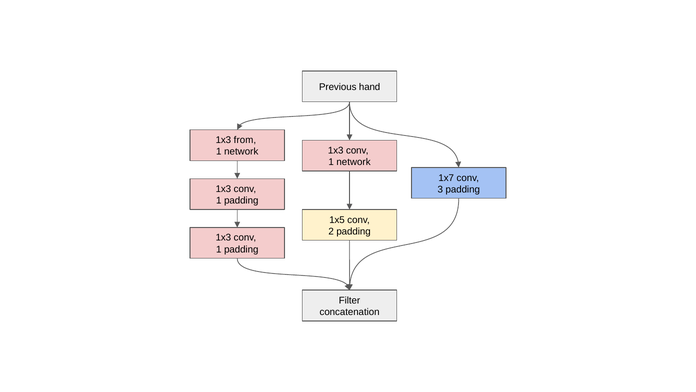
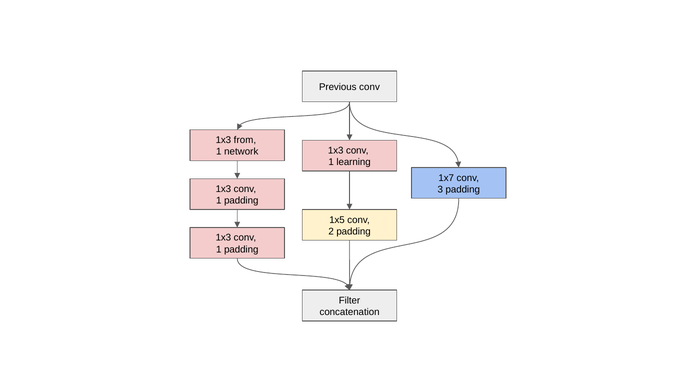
Previous hand: hand -> conv
network at (353, 162): network -> learning
